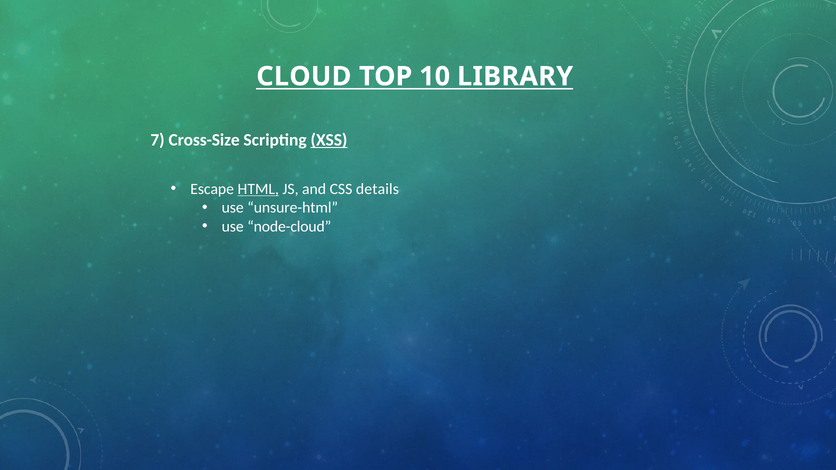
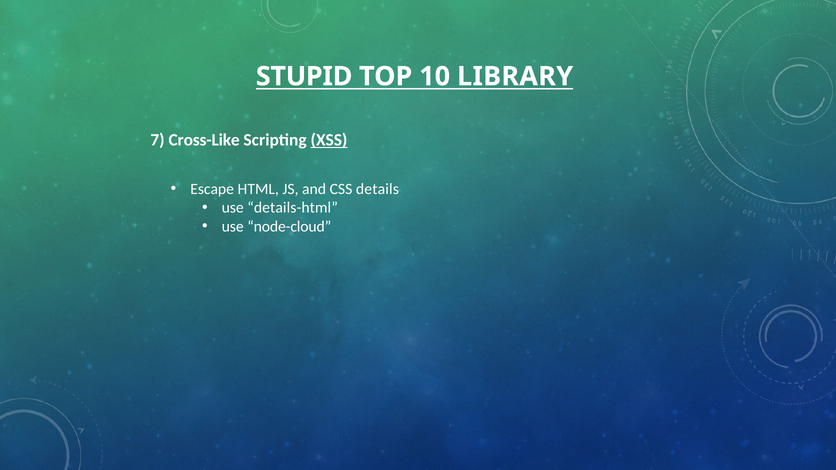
CLOUD: CLOUD -> STUPID
Cross-Size: Cross-Size -> Cross-Like
HTML underline: present -> none
unsure-html: unsure-html -> details-html
